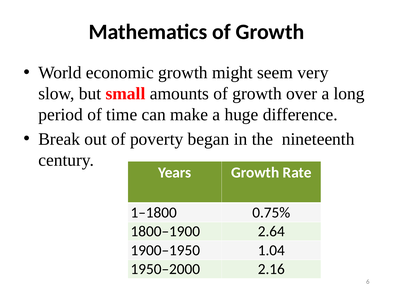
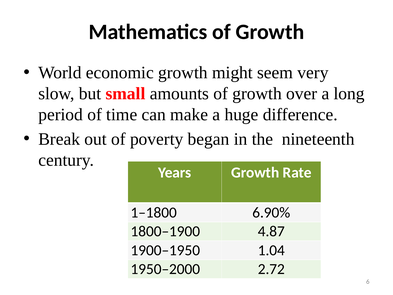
0.75%: 0.75% -> 6.90%
2.64: 2.64 -> 4.87
2.16: 2.16 -> 2.72
